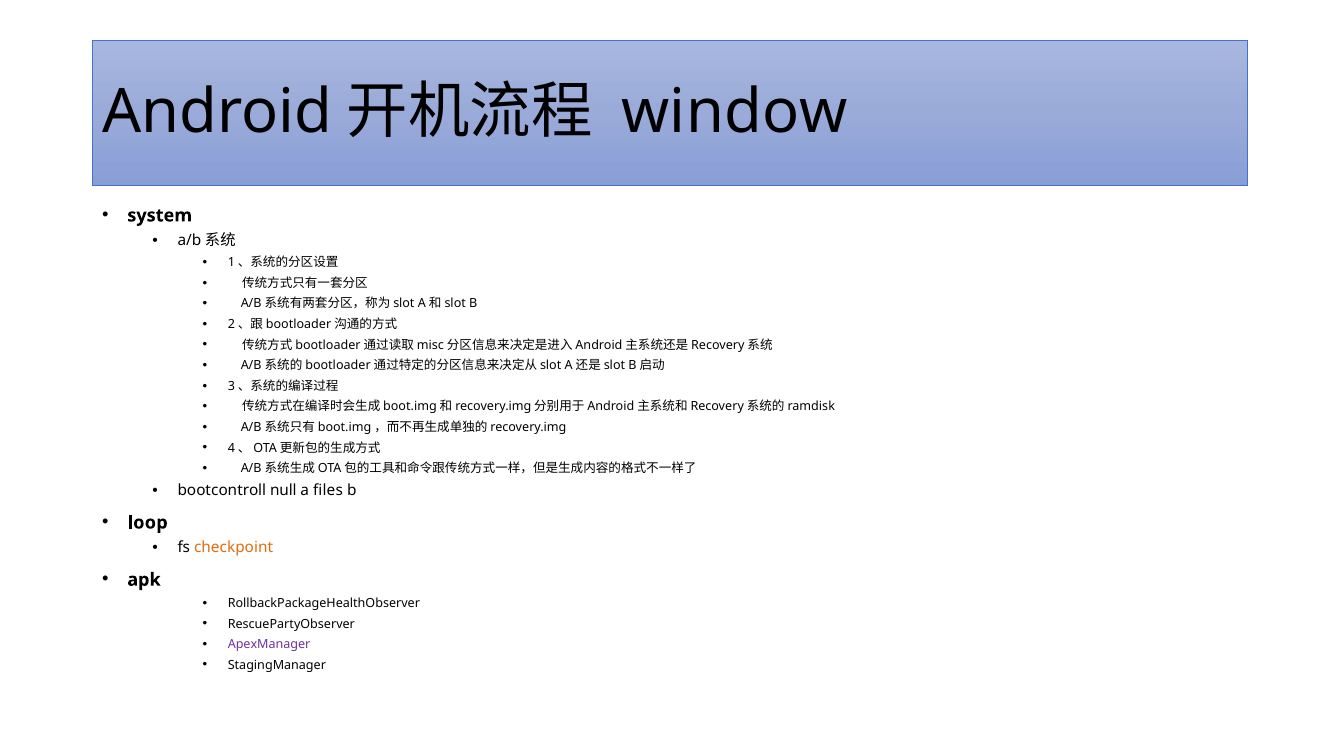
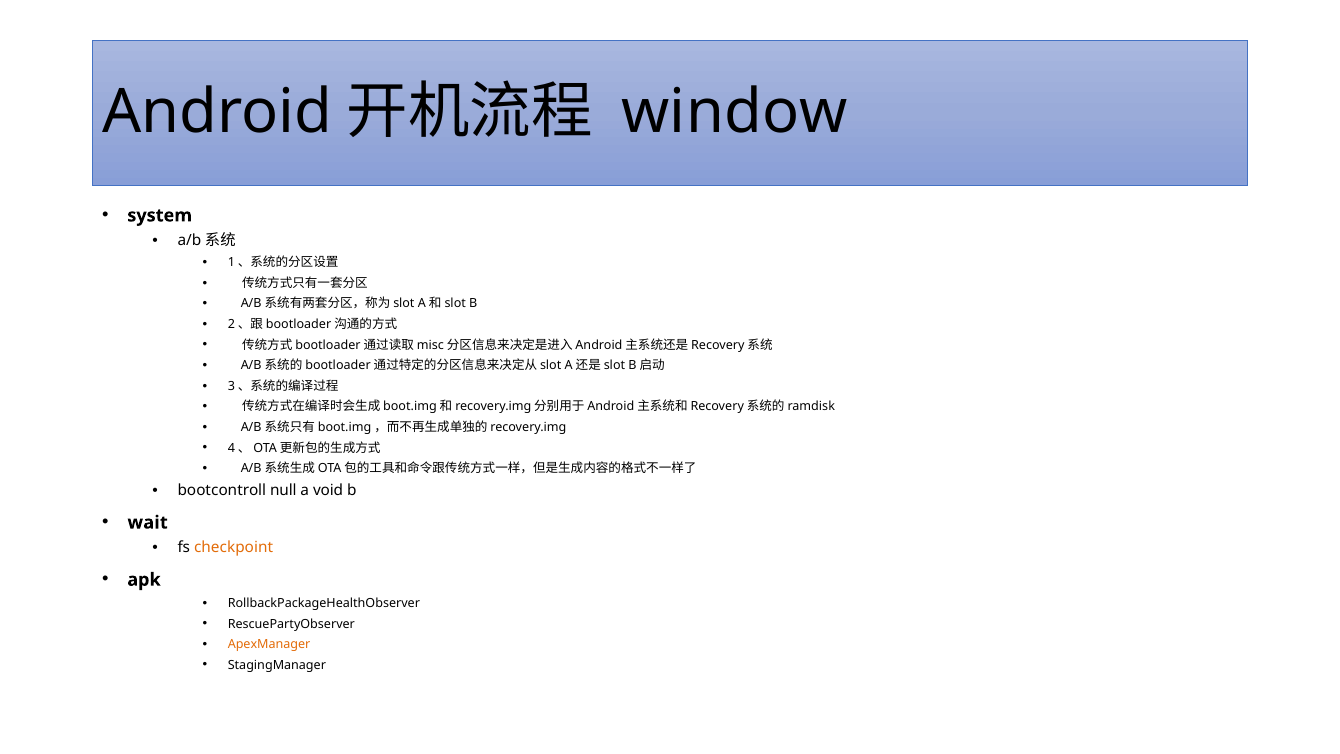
files: files -> void
loop: loop -> wait
ApexManager colour: purple -> orange
